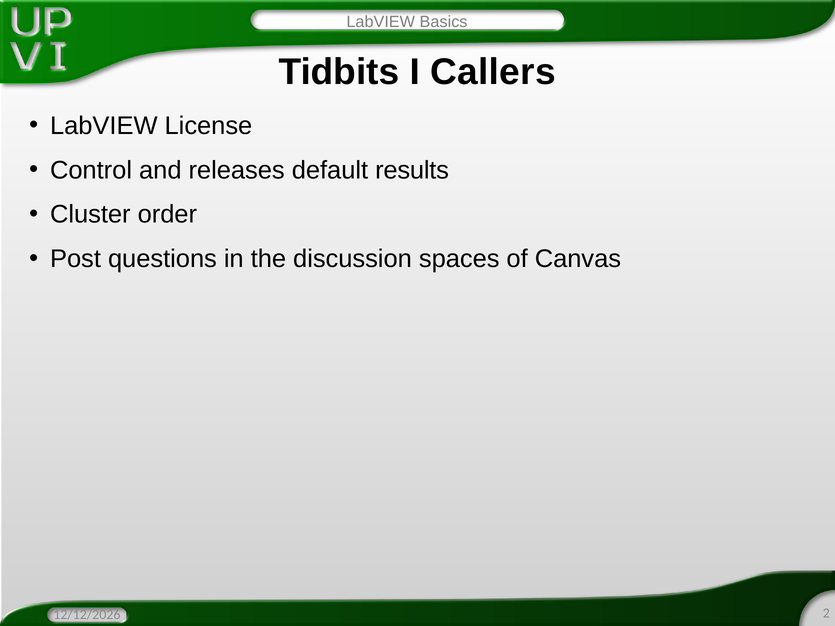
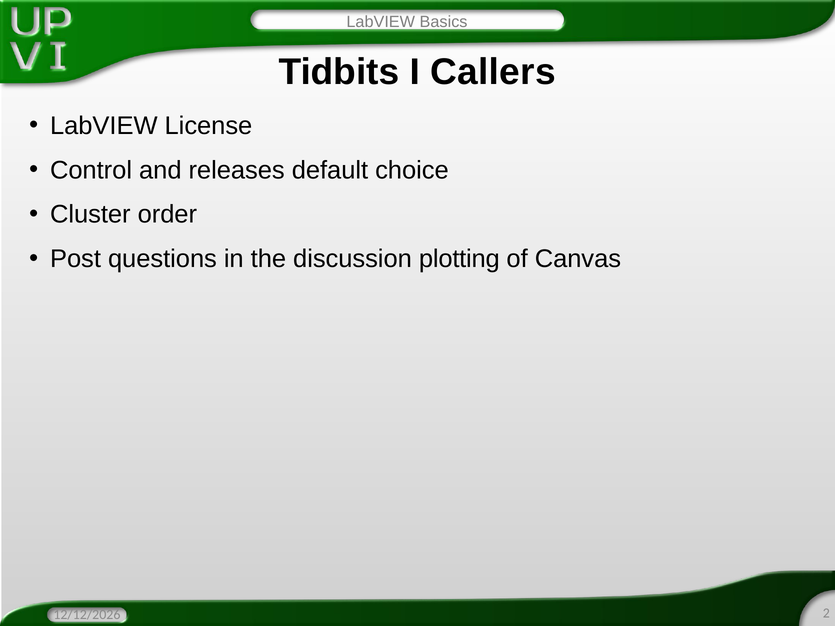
results: results -> choice
spaces: spaces -> plotting
